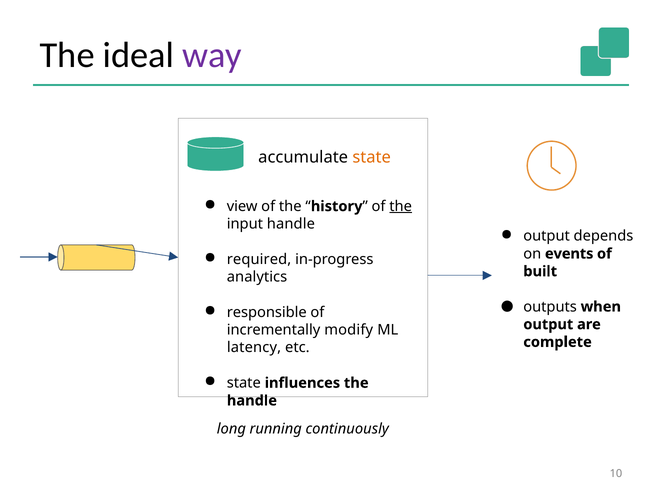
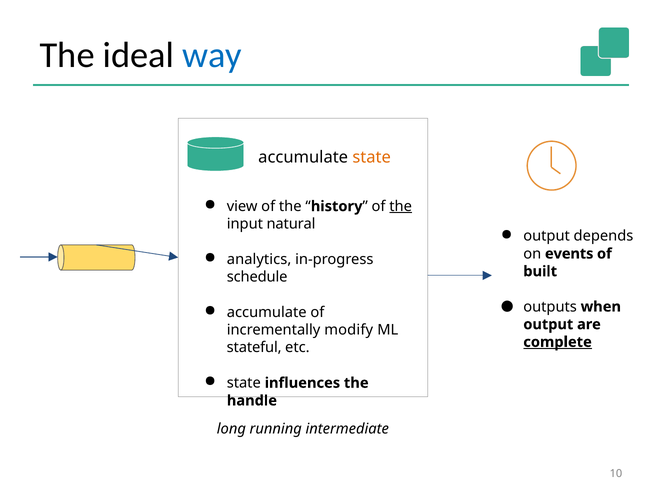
way colour: purple -> blue
input handle: handle -> natural
required: required -> analytics
analytics: analytics -> schedule
responsible at (267, 312): responsible -> accumulate
complete underline: none -> present
latency: latency -> stateful
continuously: continuously -> intermediate
